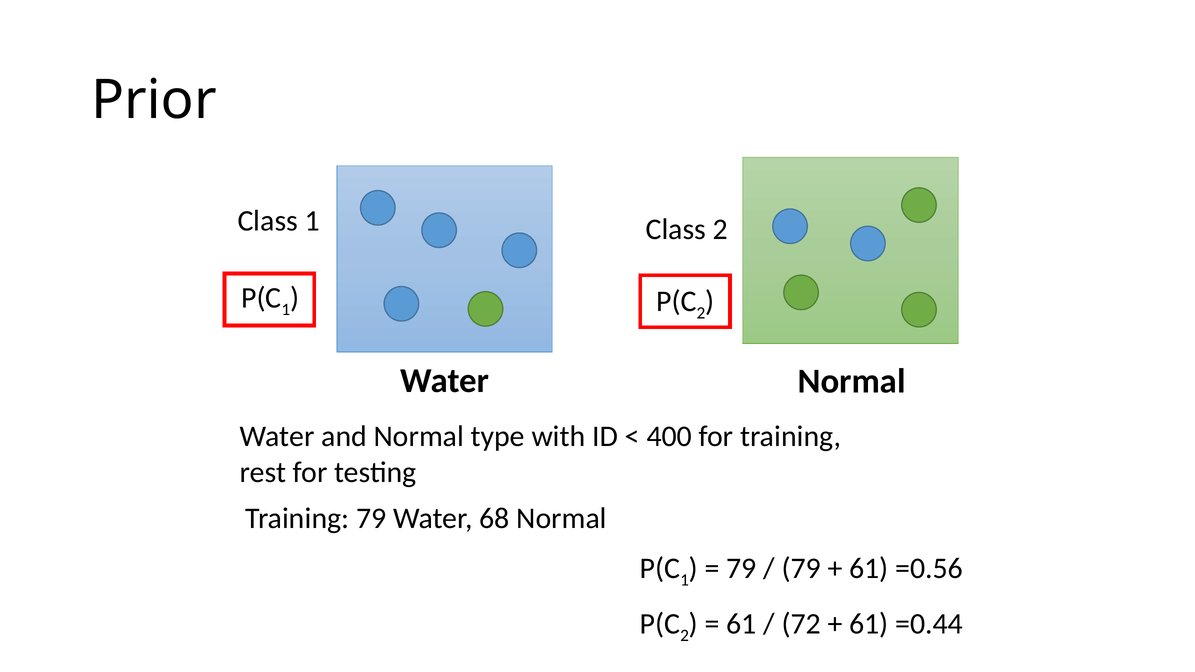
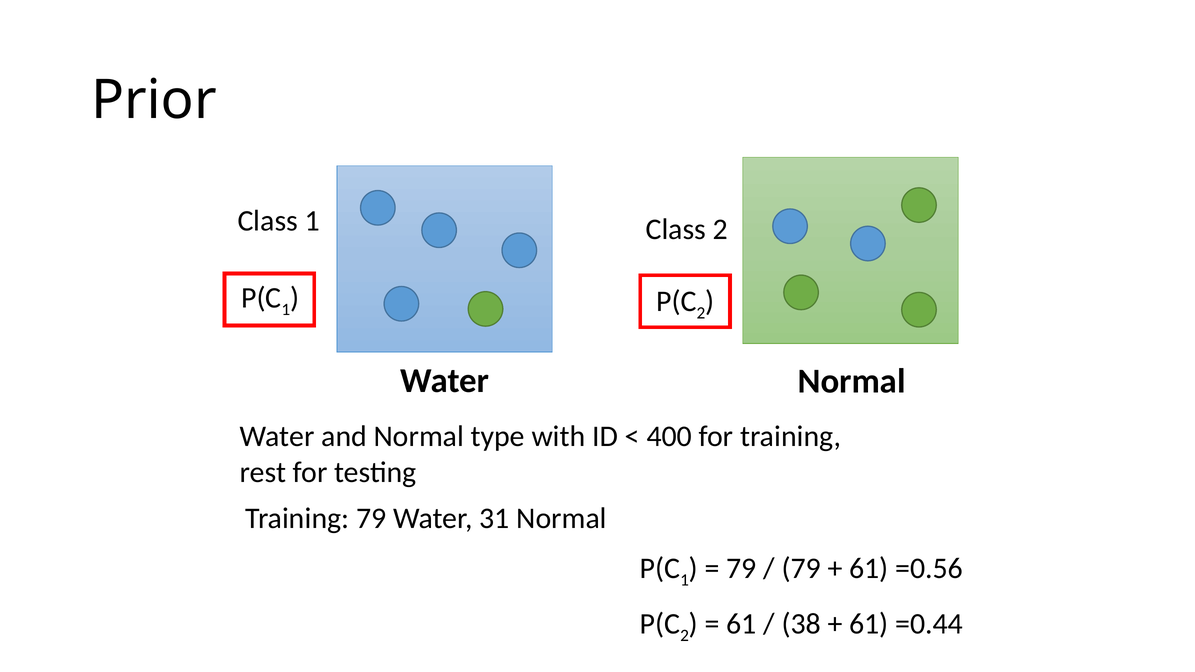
68: 68 -> 31
72: 72 -> 38
